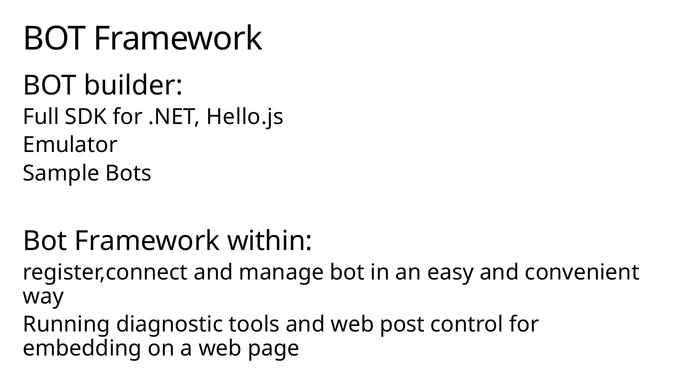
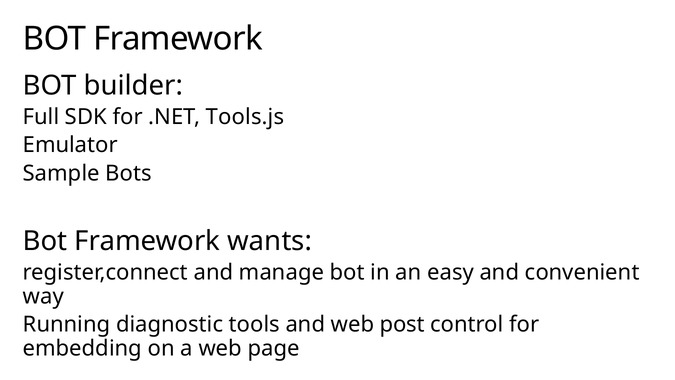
Hello.js: Hello.js -> Tools.js
within: within -> wants
